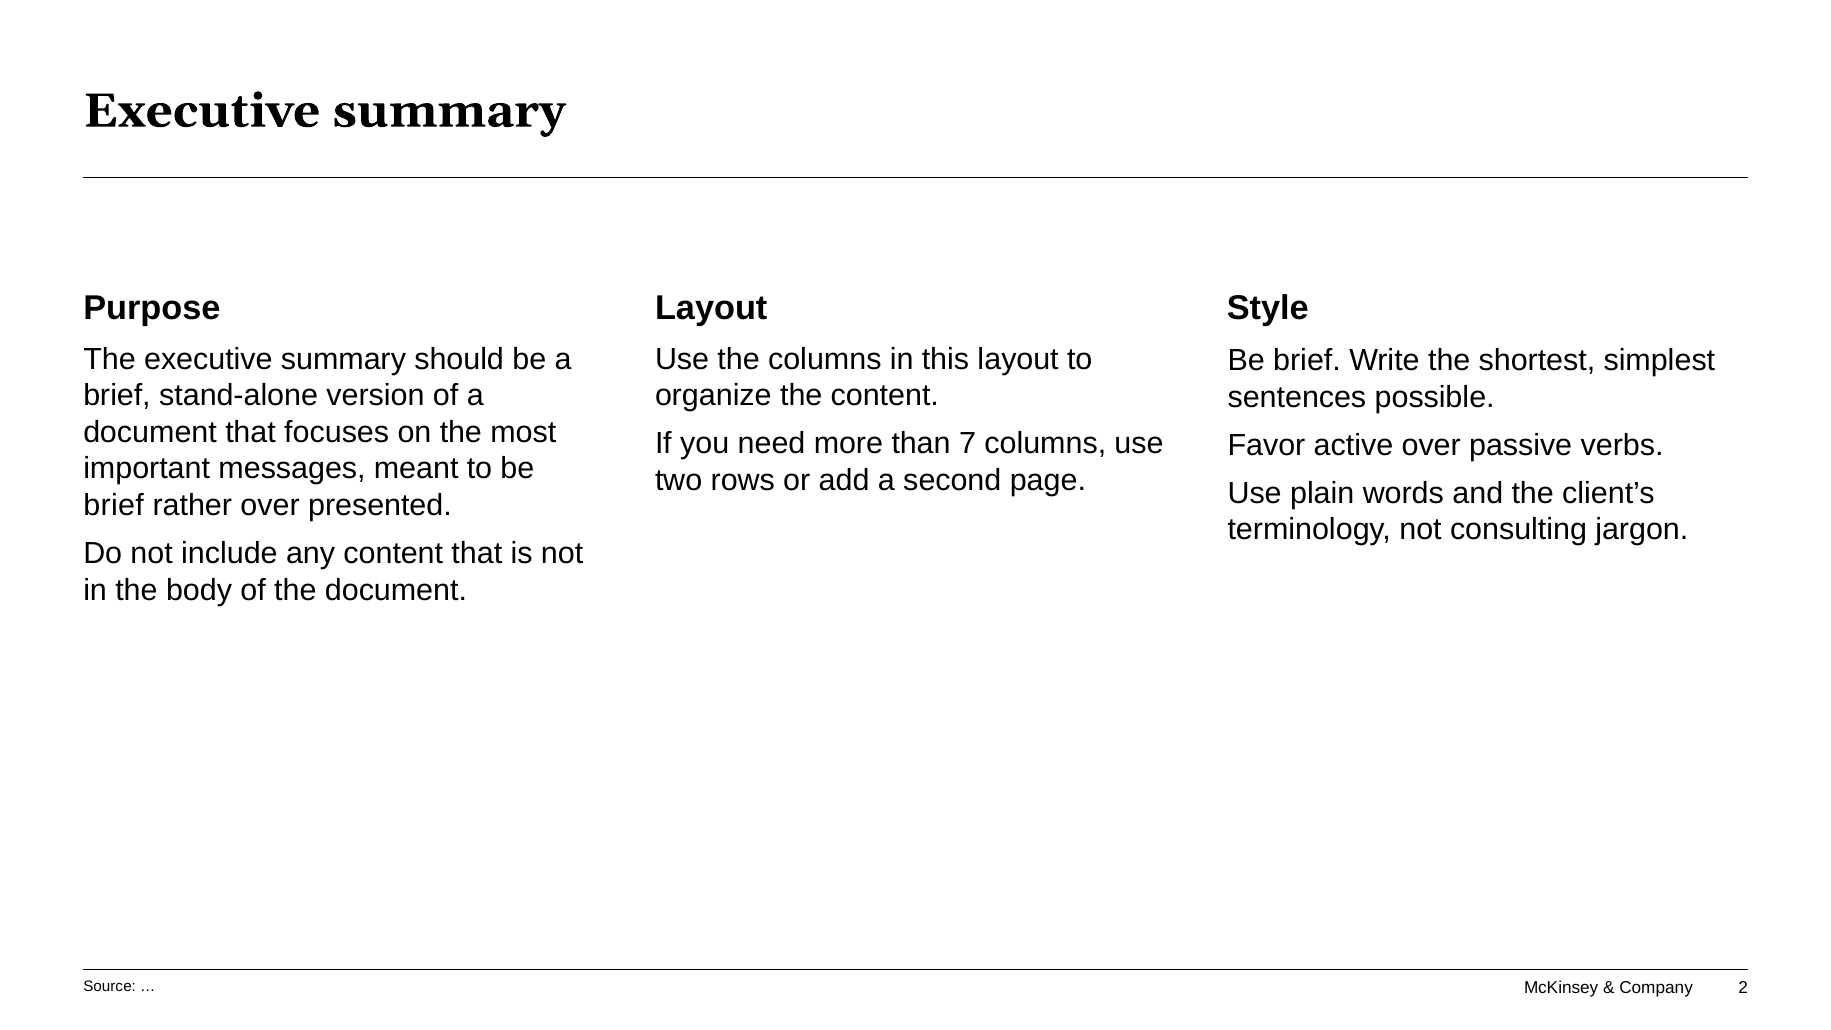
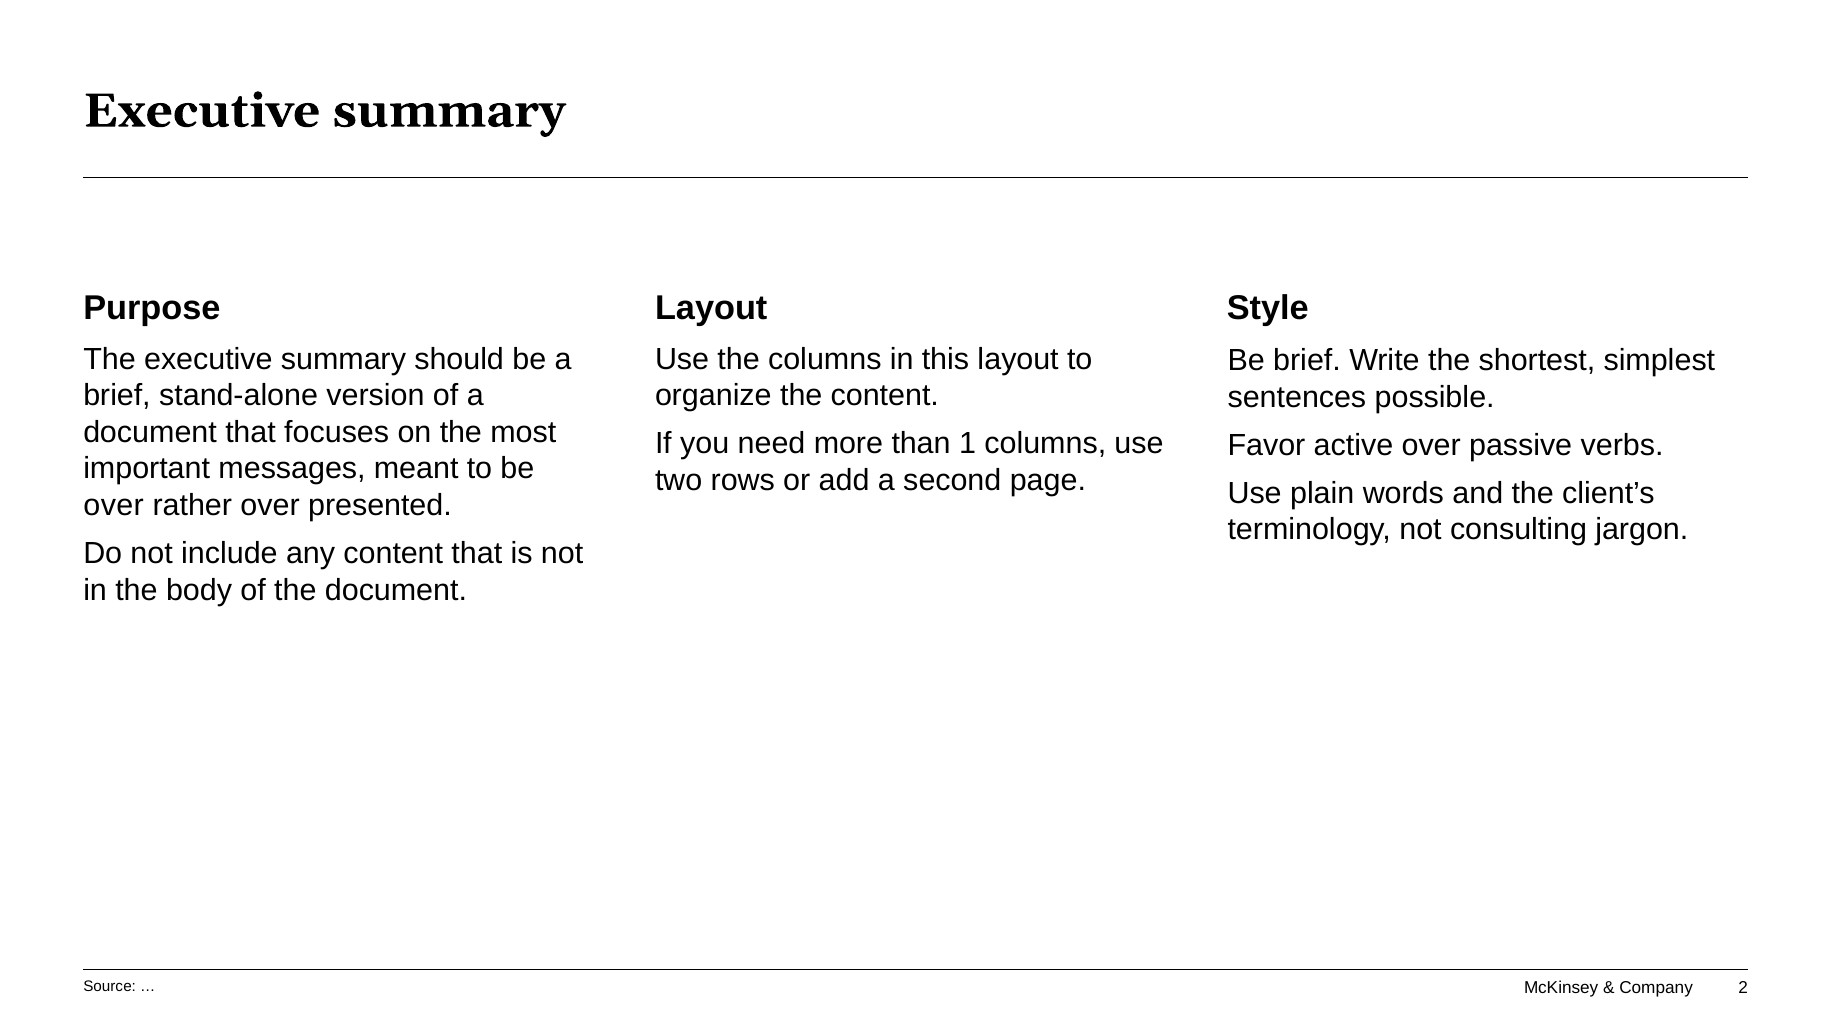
7: 7 -> 1
brief at (114, 505): brief -> over
